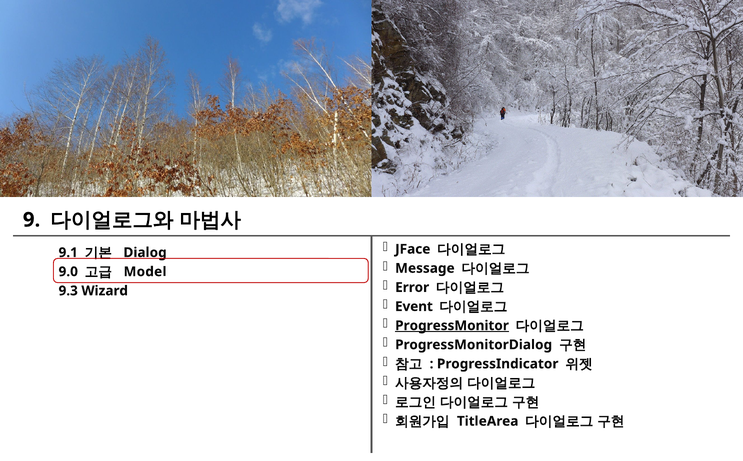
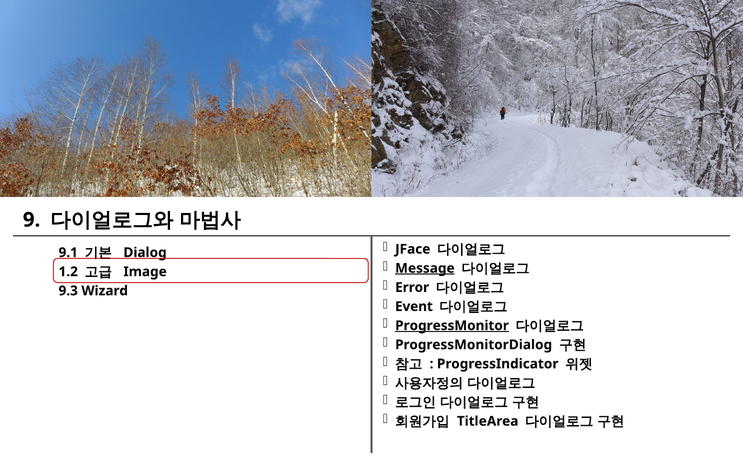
Message underline: none -> present
9.0: 9.0 -> 1.2
Model: Model -> Image
